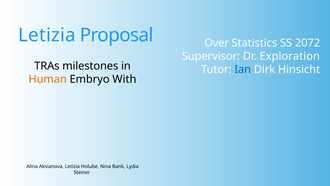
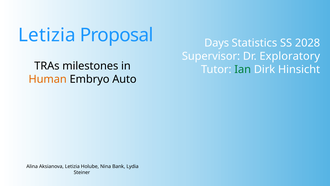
Over: Over -> Days
2072: 2072 -> 2028
Exploration: Exploration -> Exploratory
Ian colour: blue -> green
With: With -> Auto
